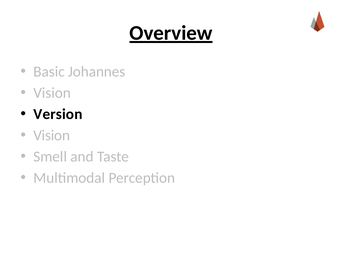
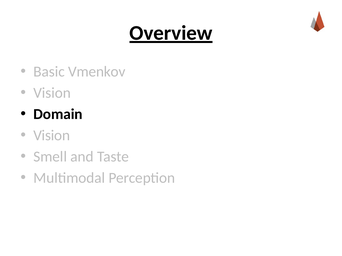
Johannes: Johannes -> Vmenkov
Version: Version -> Domain
